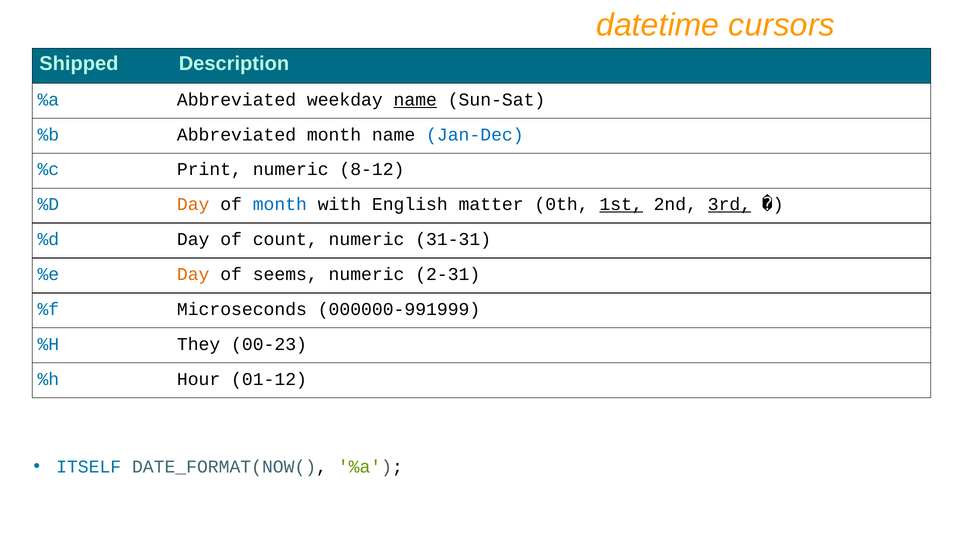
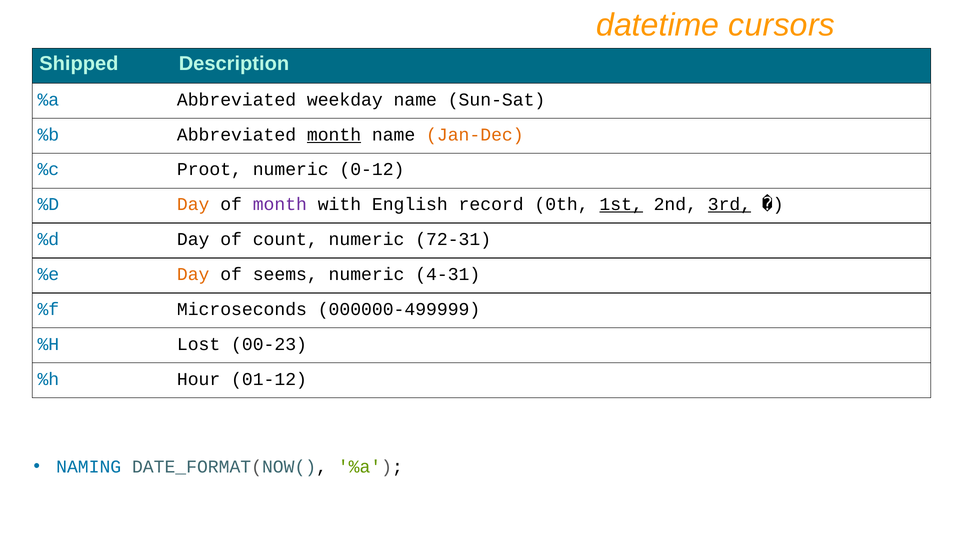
name at (415, 100) underline: present -> none
month at (334, 134) underline: none -> present
Jan-Dec colour: blue -> orange
Print: Print -> Proot
8-12: 8-12 -> 0-12
month at (280, 204) colour: blue -> purple
matter: matter -> record
31-31: 31-31 -> 72-31
2-31: 2-31 -> 4-31
000000-991999: 000000-991999 -> 000000-499999
They: They -> Lost
ITSELF: ITSELF -> NAMING
